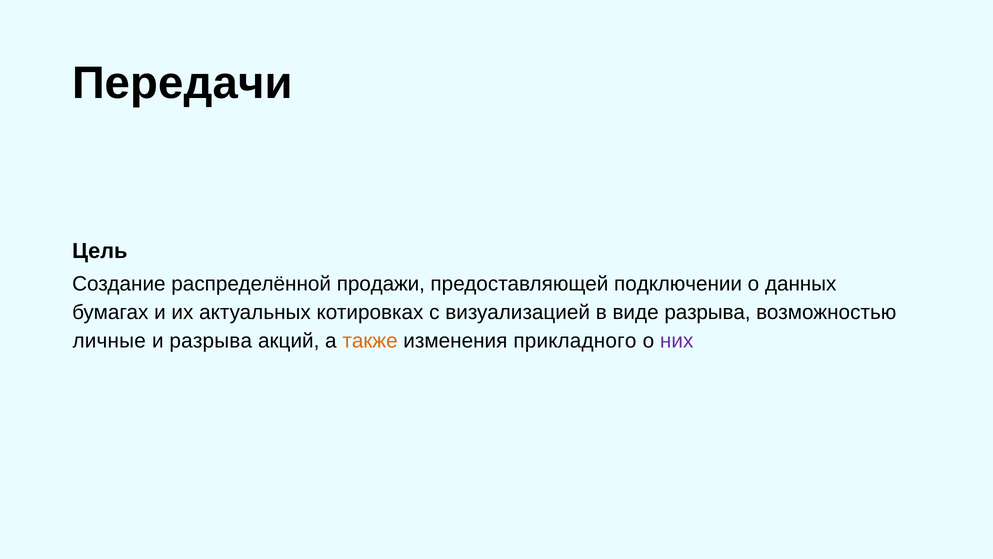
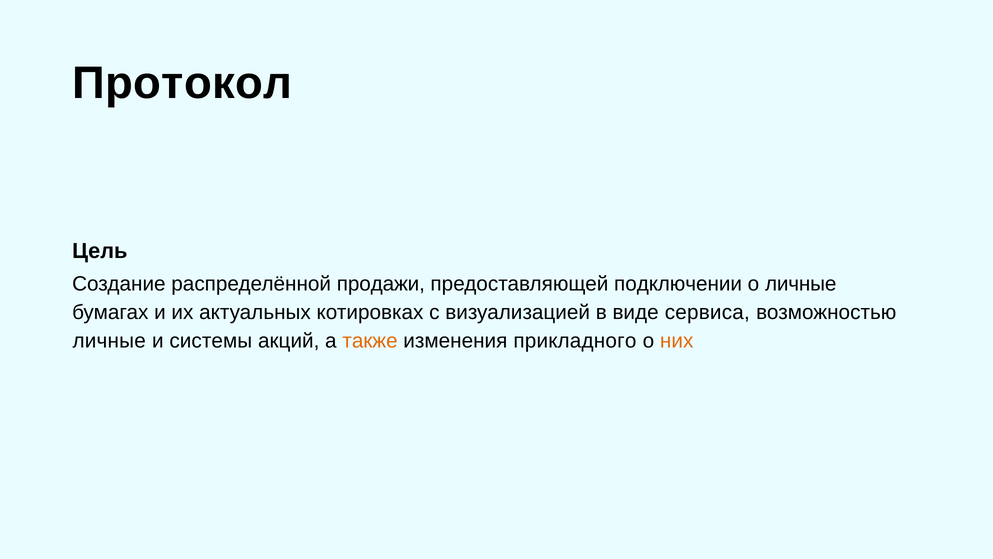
Передачи: Передачи -> Протокол
о данных: данных -> личные
виде разрыва: разрыва -> сервиса
и разрыва: разрыва -> системы
них colour: purple -> orange
